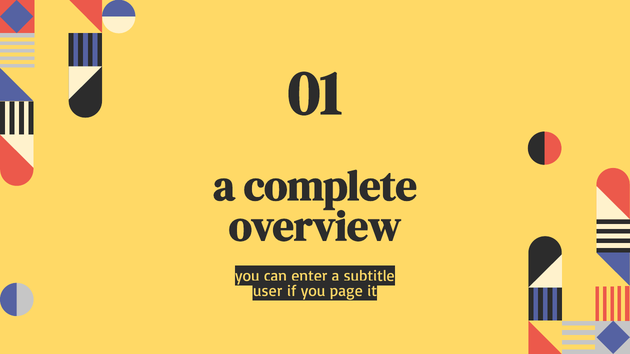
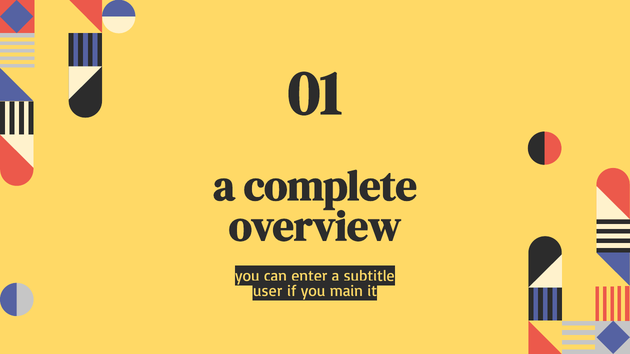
page: page -> main
